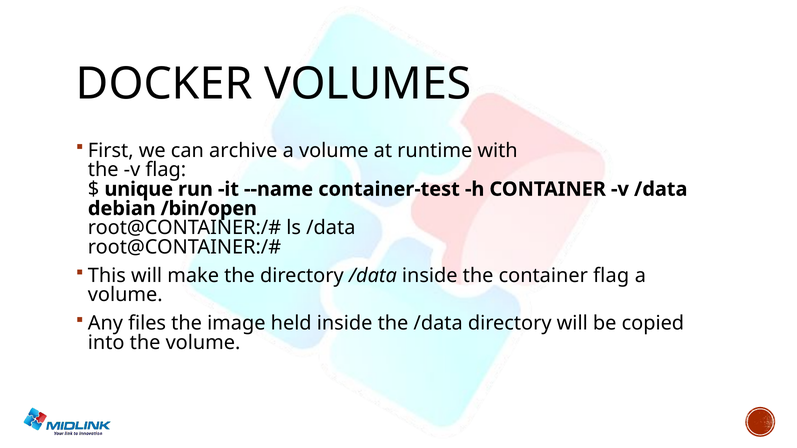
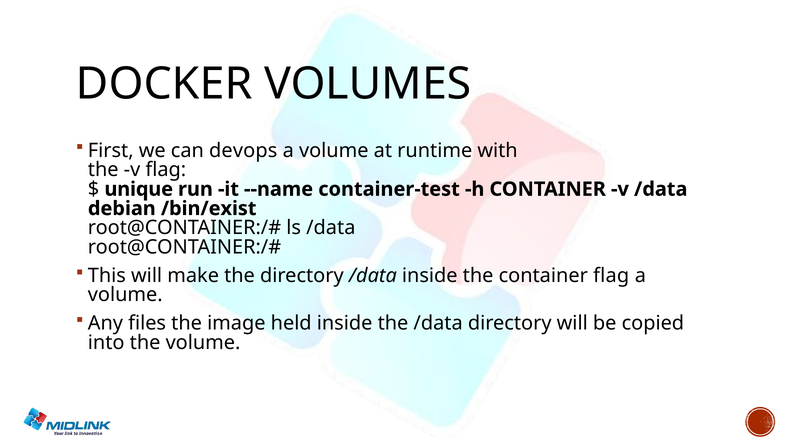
archive: archive -> devops
/bin/open: /bin/open -> /bin/exist
